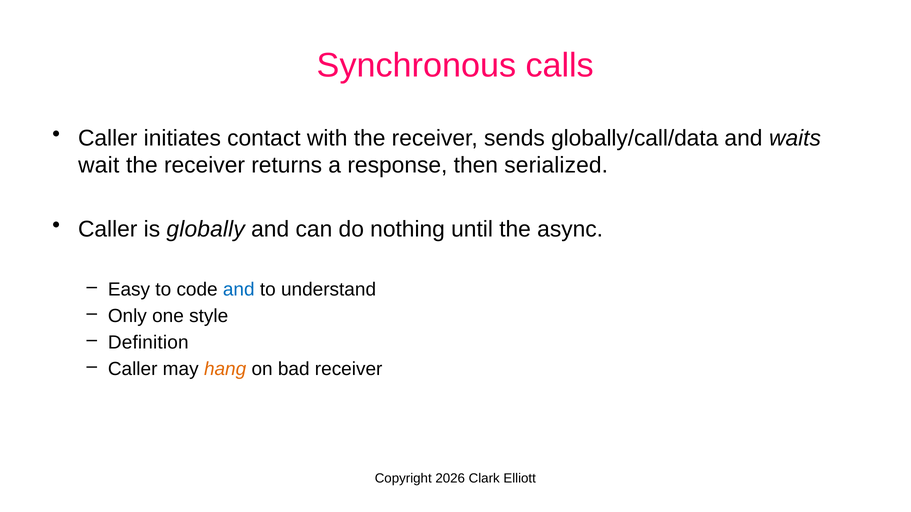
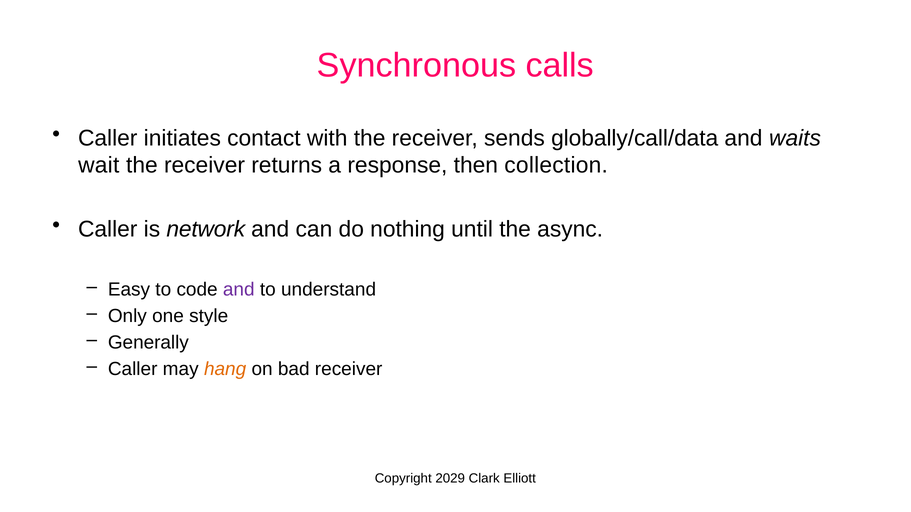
serialized: serialized -> collection
globally: globally -> network
and at (239, 290) colour: blue -> purple
Definition: Definition -> Generally
2026: 2026 -> 2029
